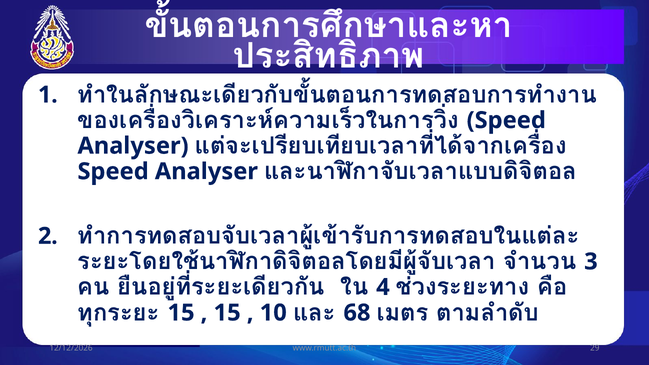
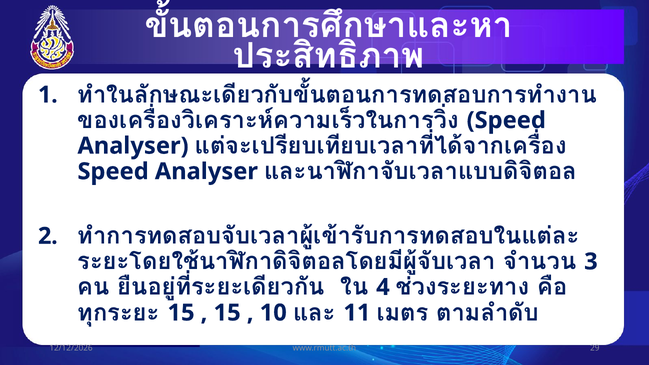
68: 68 -> 11
